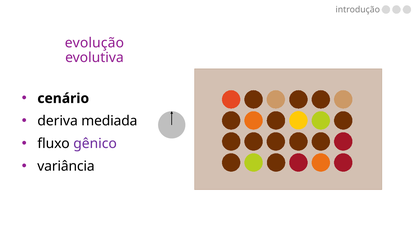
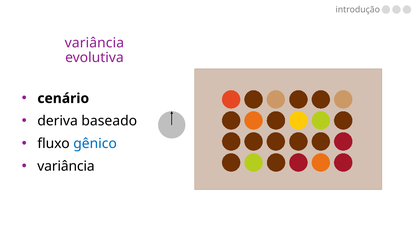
evolução at (94, 43): evolução -> variância
mediada: mediada -> baseado
gênico colour: purple -> blue
